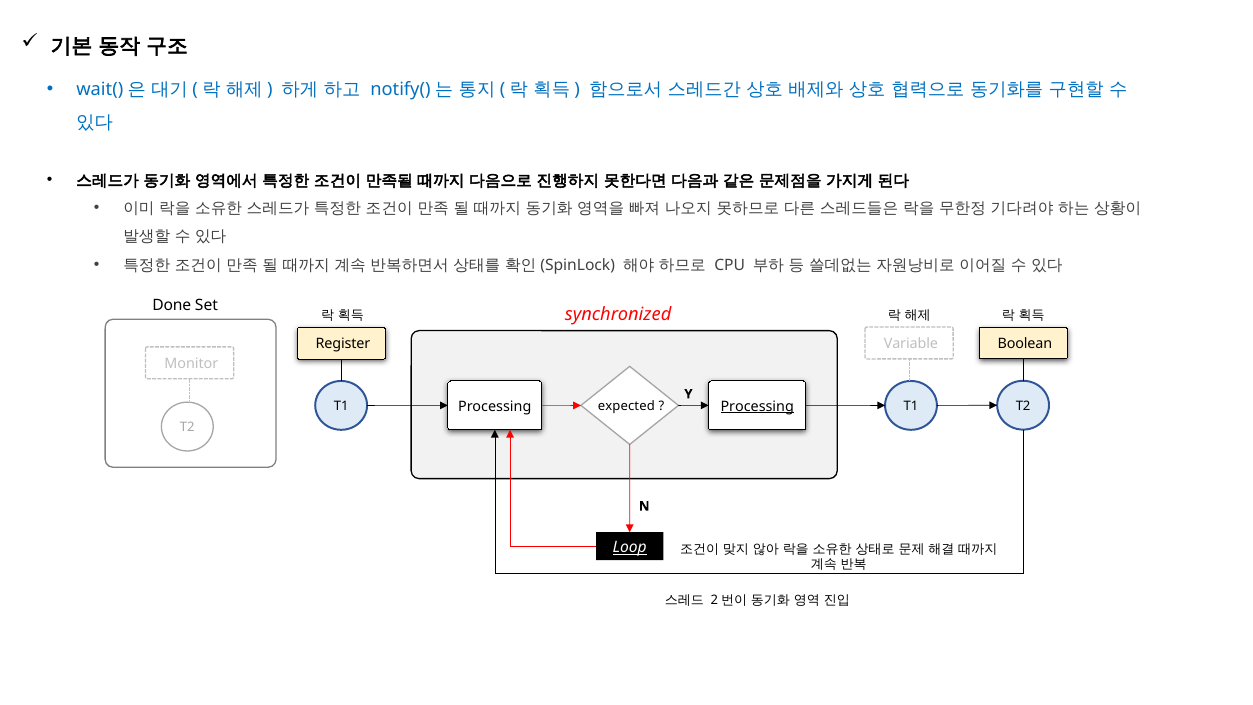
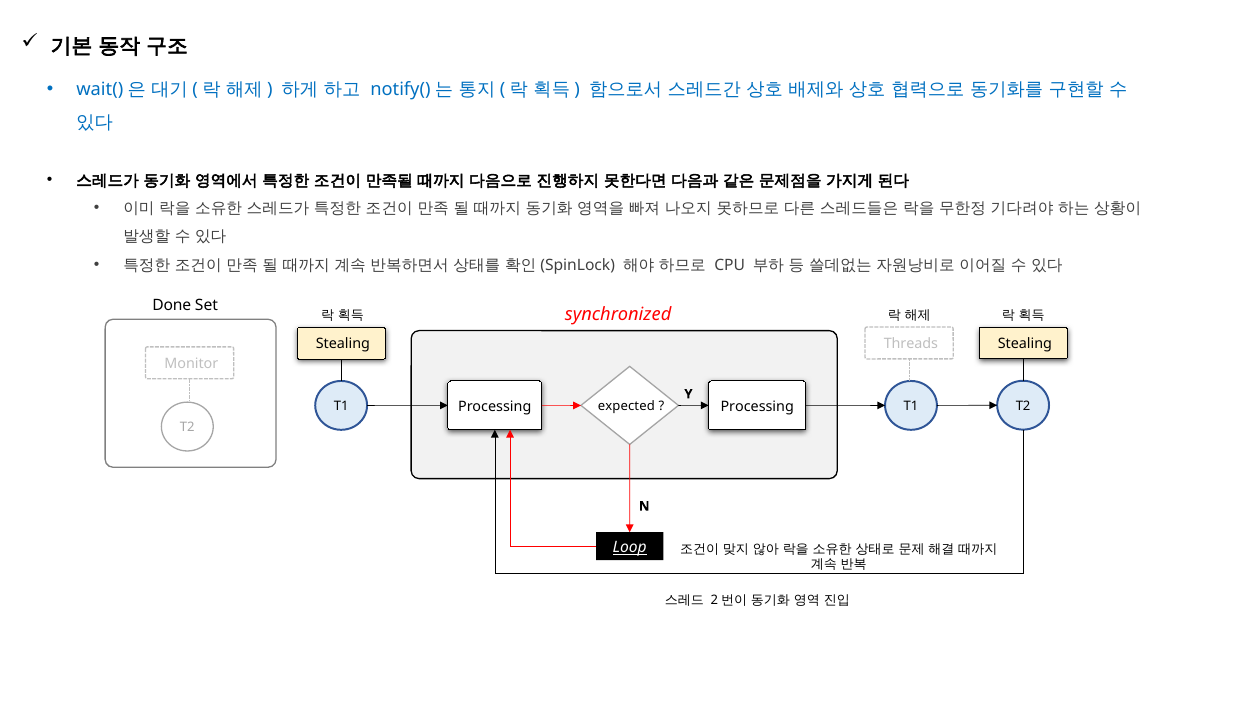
Variable: Variable -> Threads
Boolean at (1025, 344): Boolean -> Stealing
Register at (343, 344): Register -> Stealing
Processing at (757, 406) underline: present -> none
